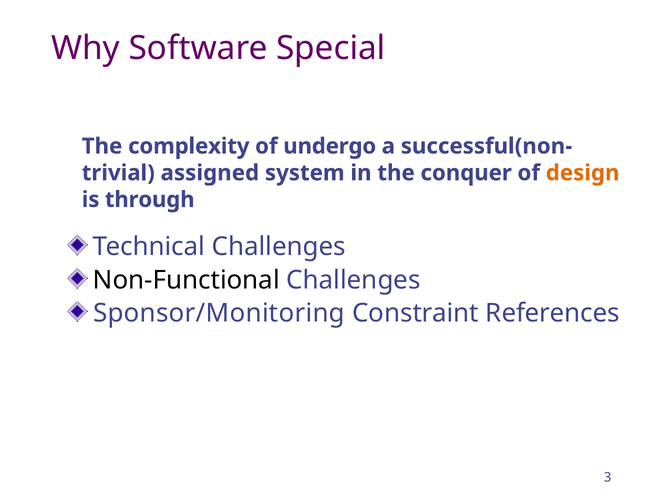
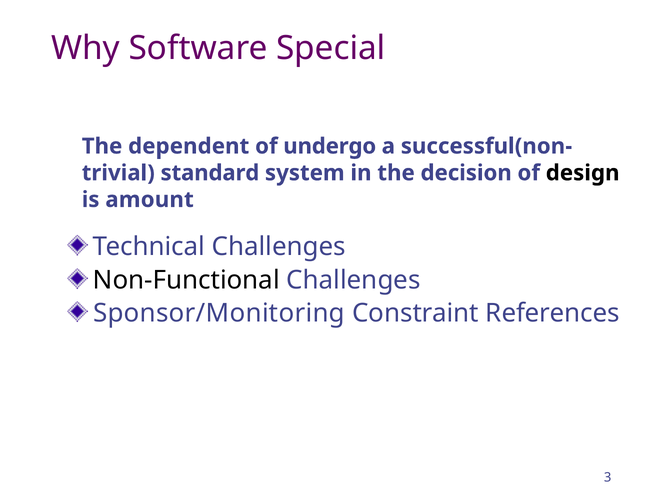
complexity: complexity -> dependent
assigned: assigned -> standard
conquer: conquer -> decision
design colour: orange -> black
through: through -> amount
